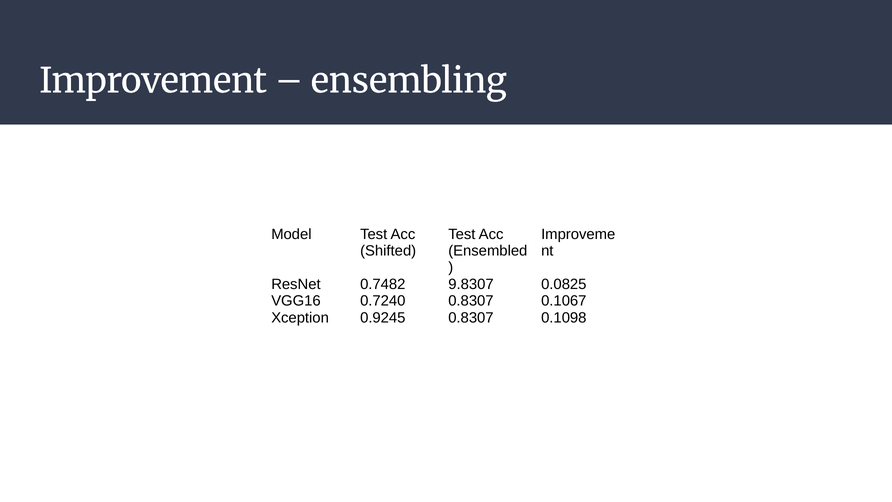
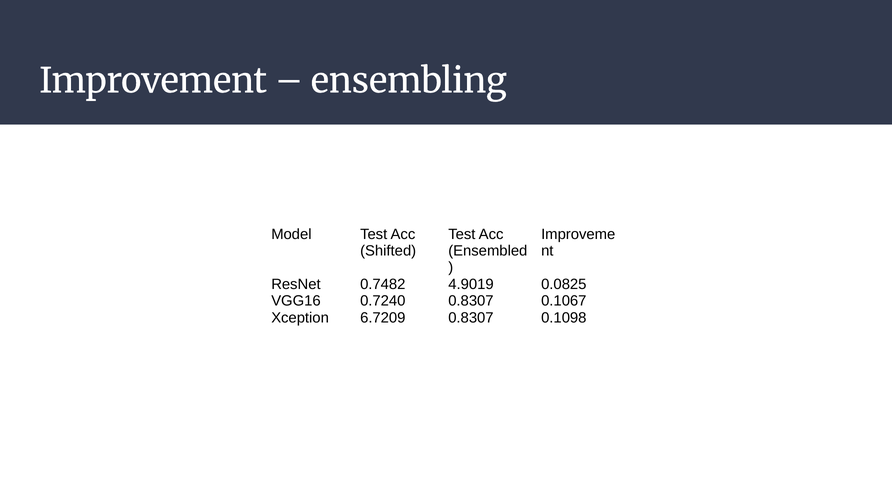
9.8307: 9.8307 -> 4.9019
0.9245: 0.9245 -> 6.7209
